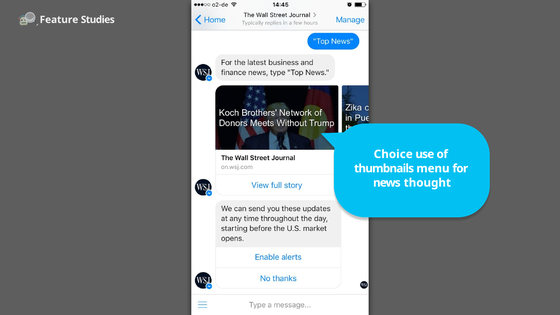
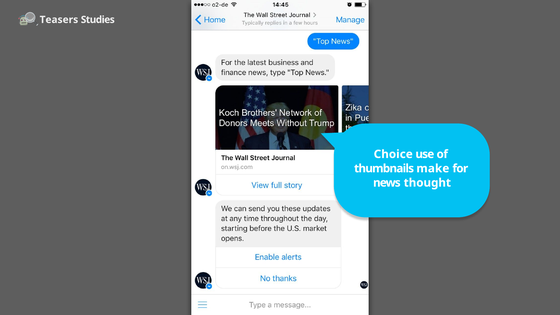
Feature: Feature -> Teasers
menu: menu -> make
